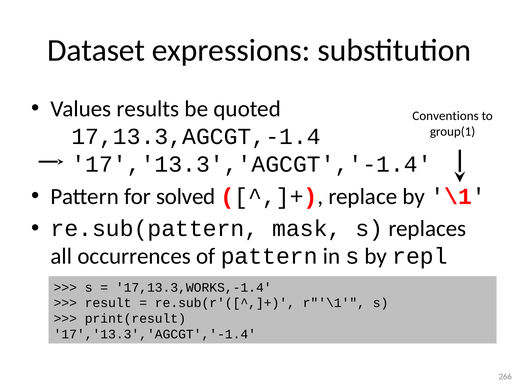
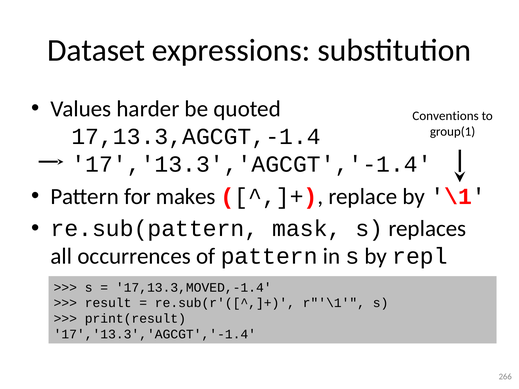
results: results -> harder
solved: solved -> makes
17,13.3,WORKS,-1.4: 17,13.3,WORKS,-1.4 -> 17,13.3,MOVED,-1.4
